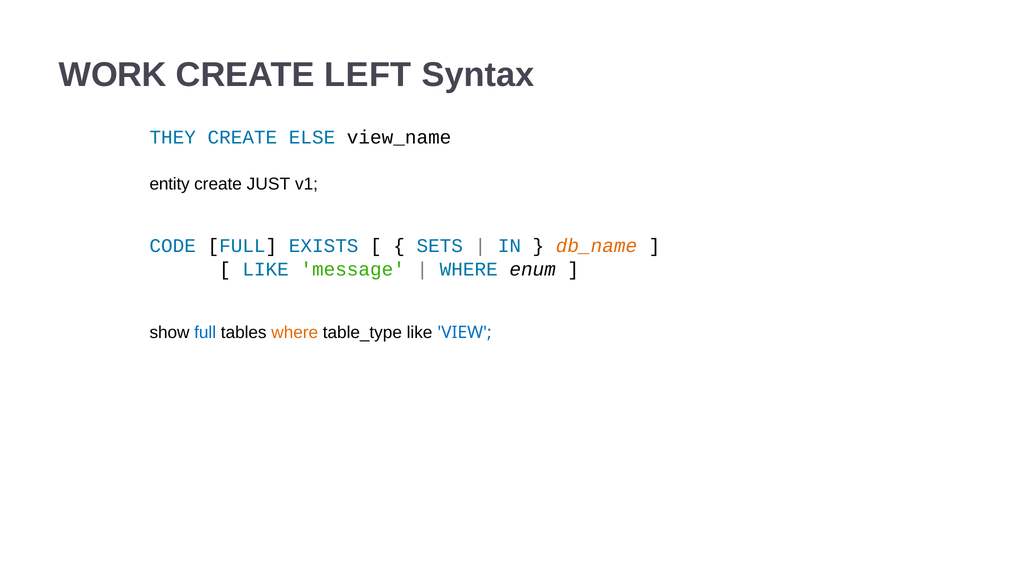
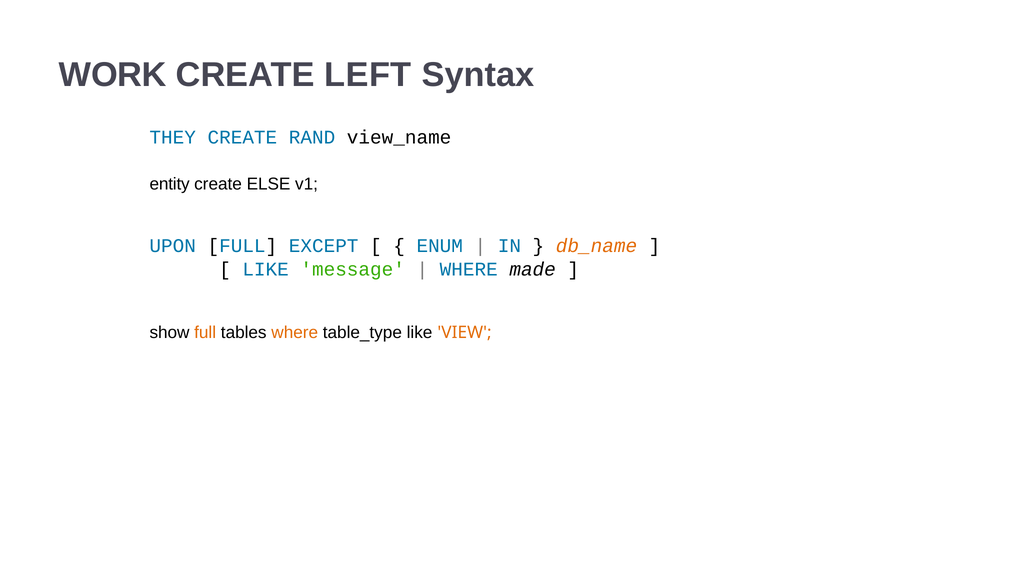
ELSE: ELSE -> RAND
JUST: JUST -> ELSE
CODE: CODE -> UPON
EXISTS: EXISTS -> EXCEPT
SETS: SETS -> ENUM
enum: enum -> made
full at (205, 332) colour: blue -> orange
VIEW colour: blue -> orange
